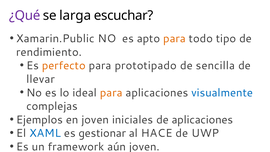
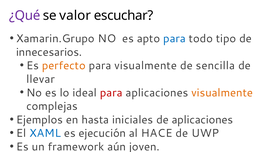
larga: larga -> valor
Xamarin.Public: Xamarin.Public -> Xamarin.Grupo
para at (174, 39) colour: orange -> blue
rendimiento: rendimiento -> innecesarios
para prototipado: prototipado -> visualmente
para at (111, 93) colour: orange -> red
visualmente at (222, 93) colour: blue -> orange
en joven: joven -> hasta
gestionar: gestionar -> ejecución
